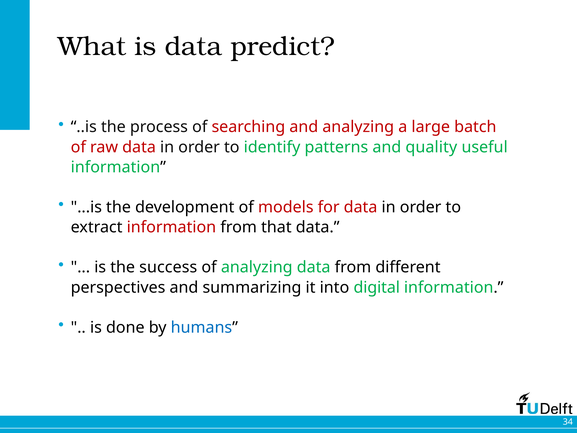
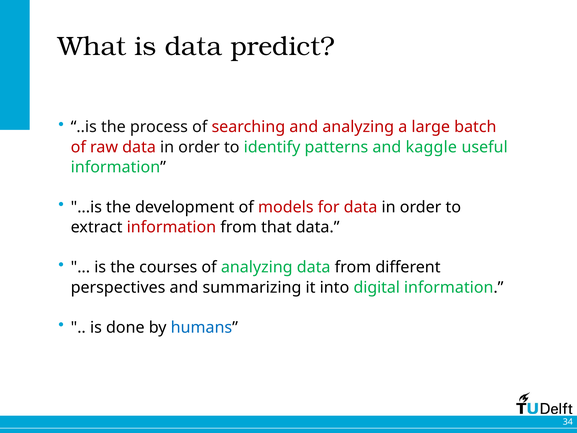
quality: quality -> kaggle
success: success -> courses
